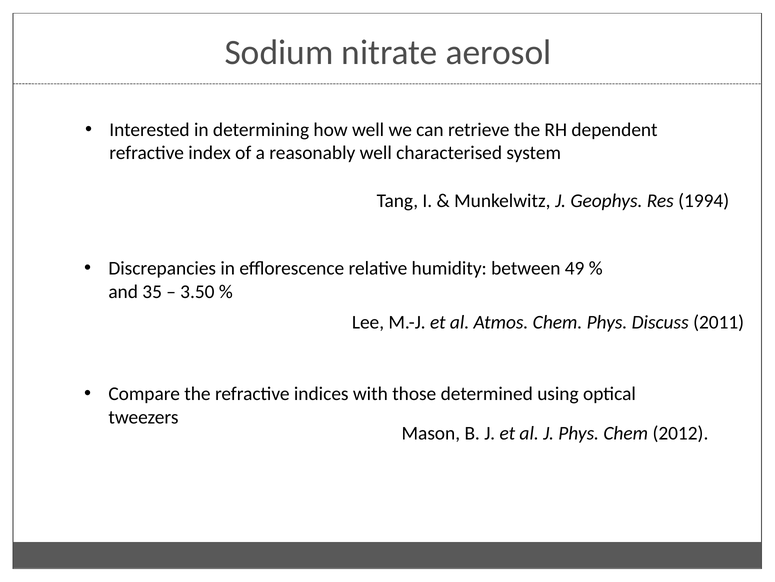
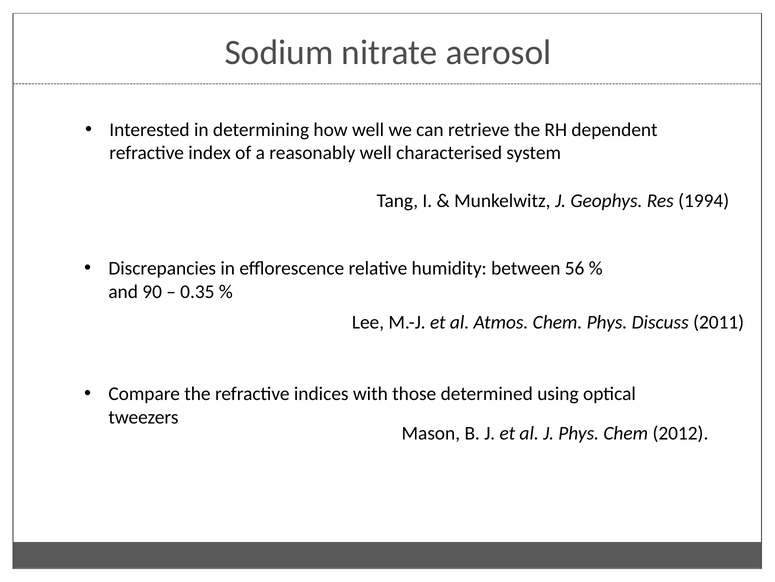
49: 49 -> 56
35: 35 -> 90
3.50: 3.50 -> 0.35
